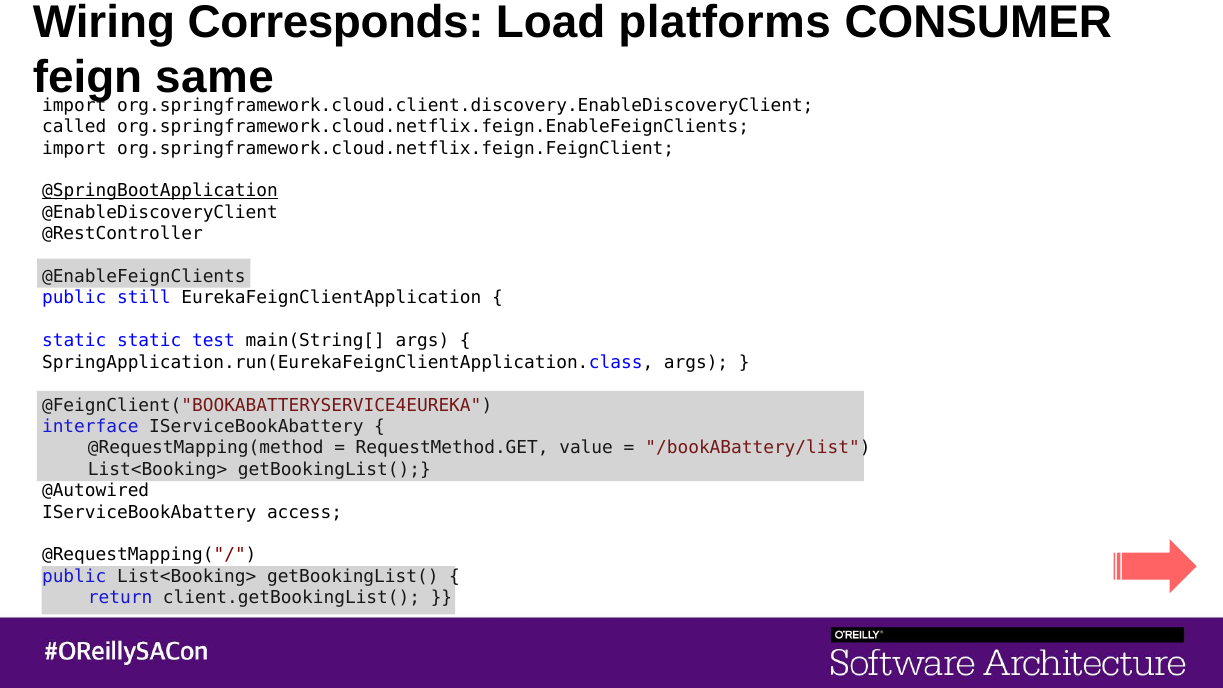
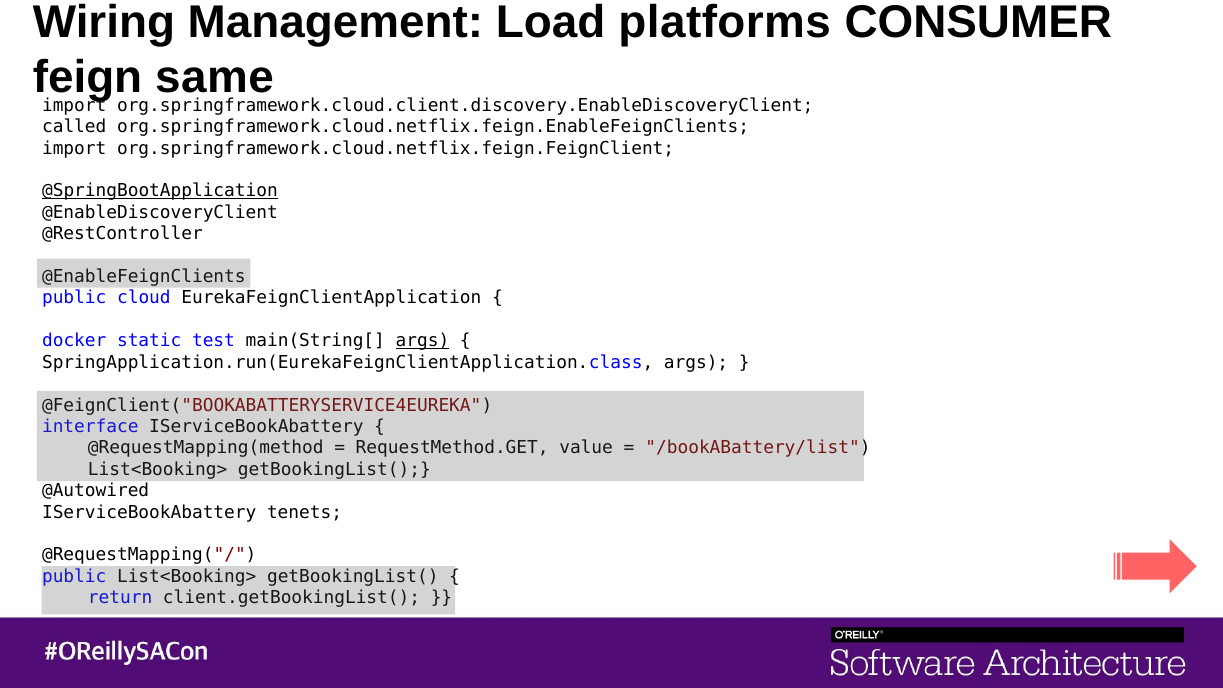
Corresponds: Corresponds -> Management
still: still -> cloud
static at (74, 341): static -> docker
args at (422, 341) underline: none -> present
access: access -> tenets
